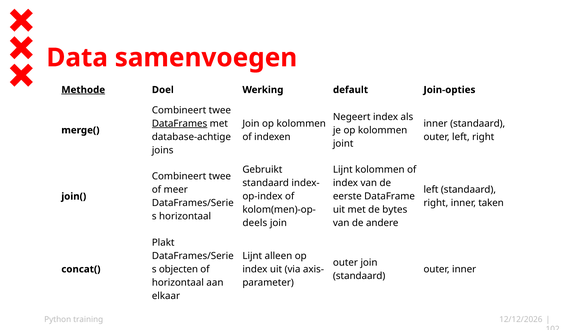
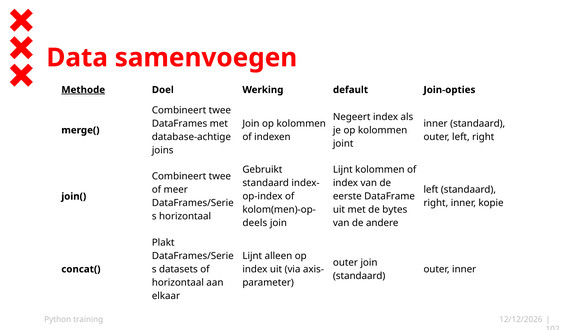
DataFrames underline: present -> none
taken: taken -> kopie
objecten: objecten -> datasets
